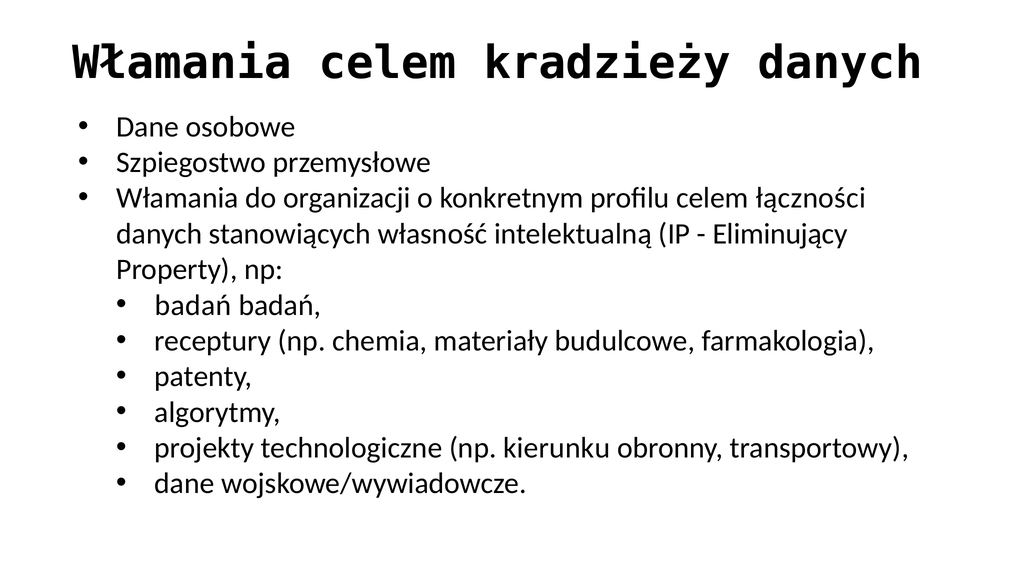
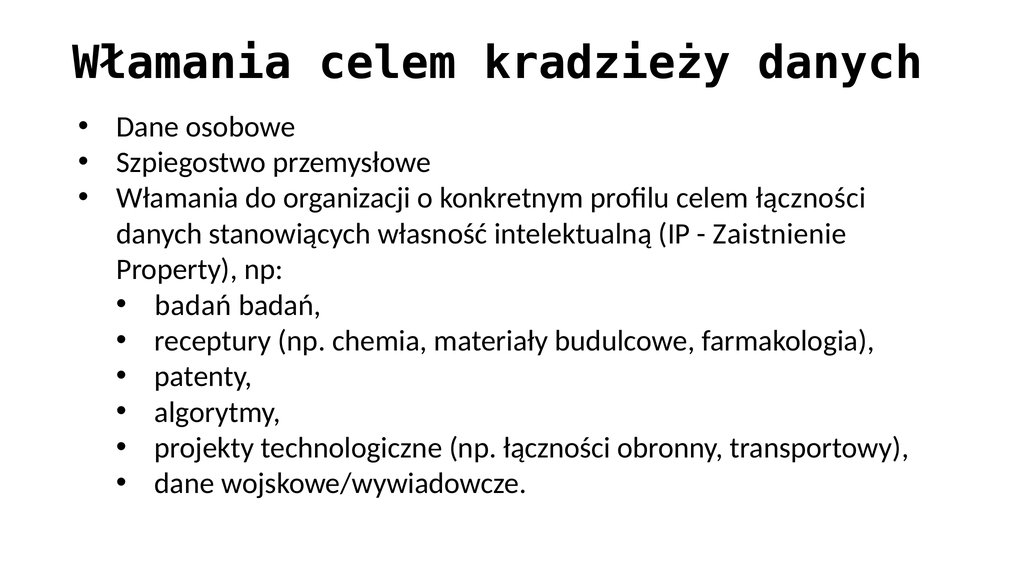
Eliminujący: Eliminujący -> Zaistnienie
np kierunku: kierunku -> łączności
